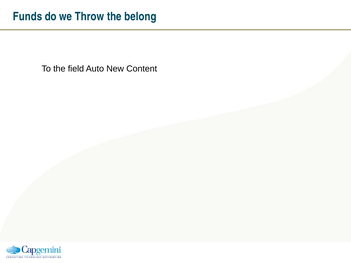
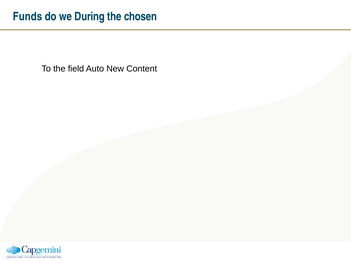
Throw: Throw -> During
belong: belong -> chosen
